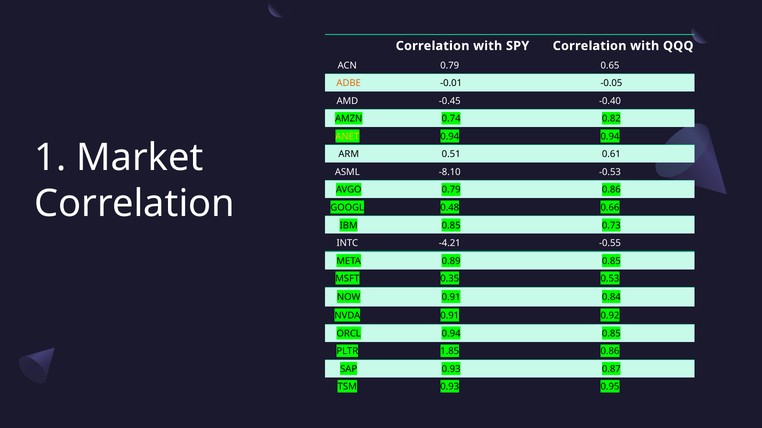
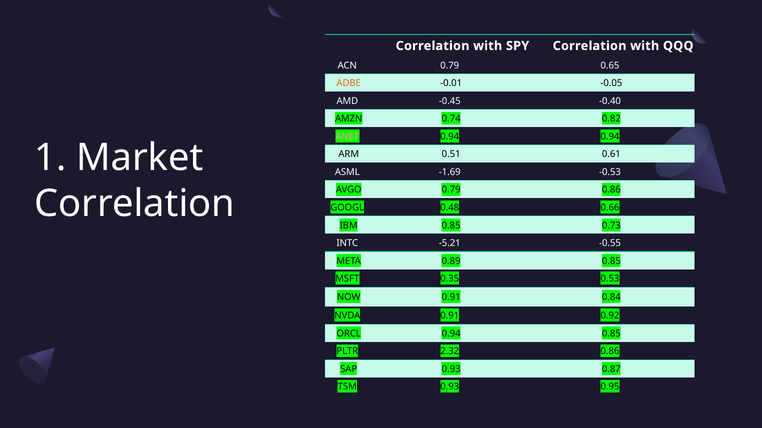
ANET colour: yellow -> pink
-8.10: -8.10 -> -1.69
-4.21: -4.21 -> -5.21
1.85: 1.85 -> 2.32
